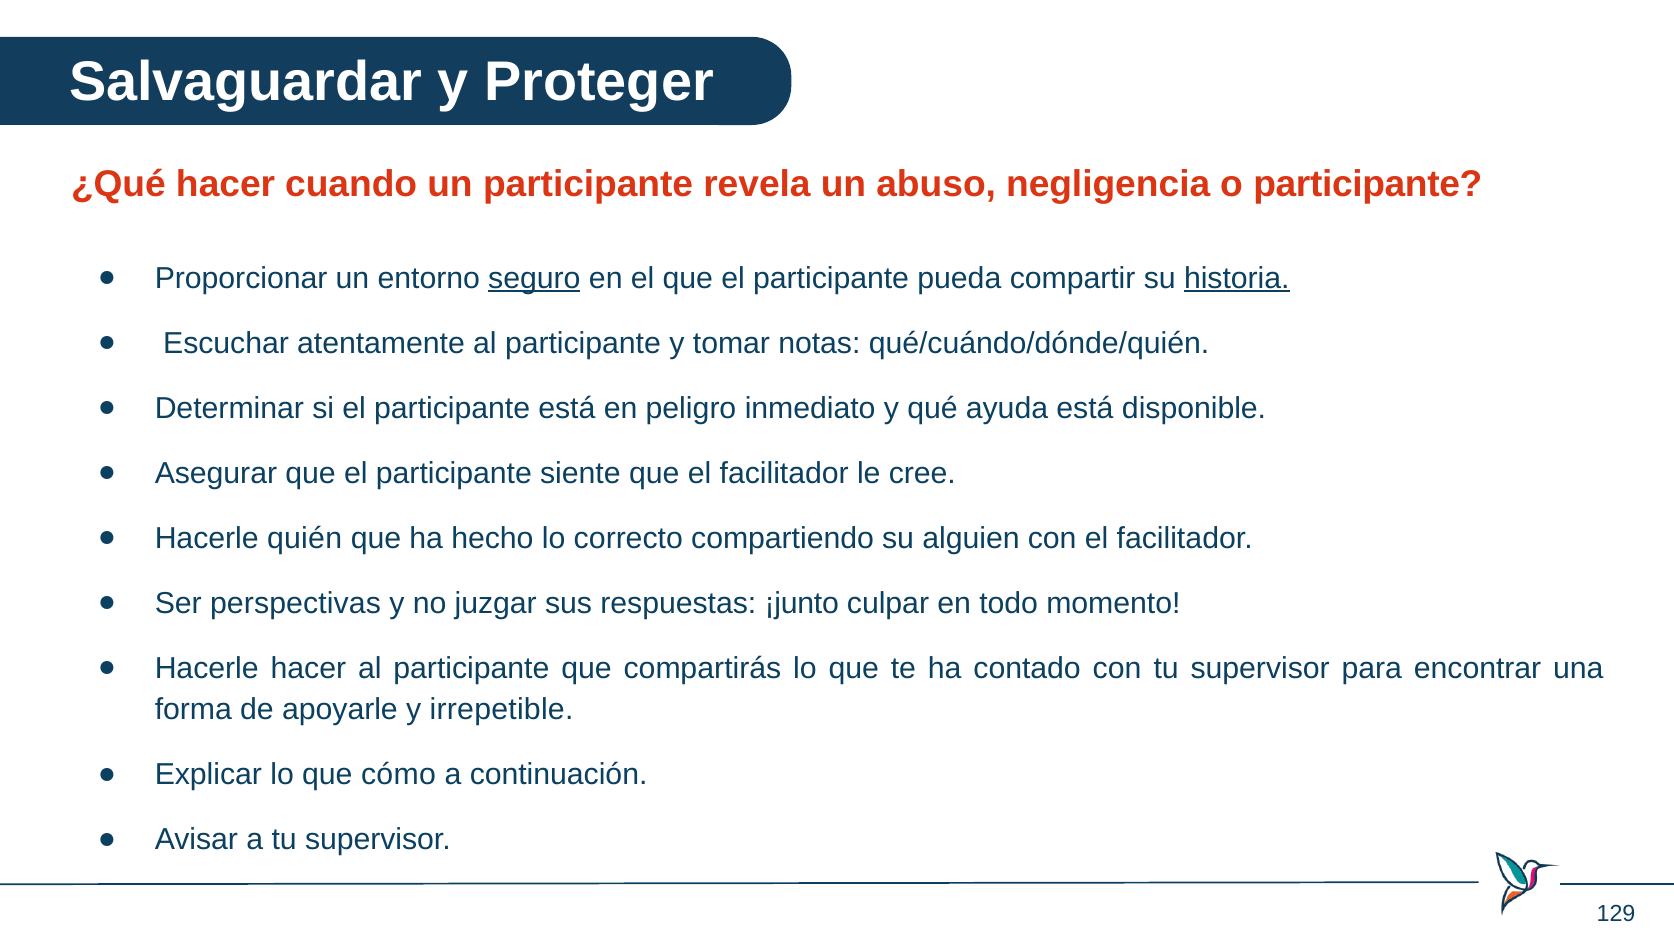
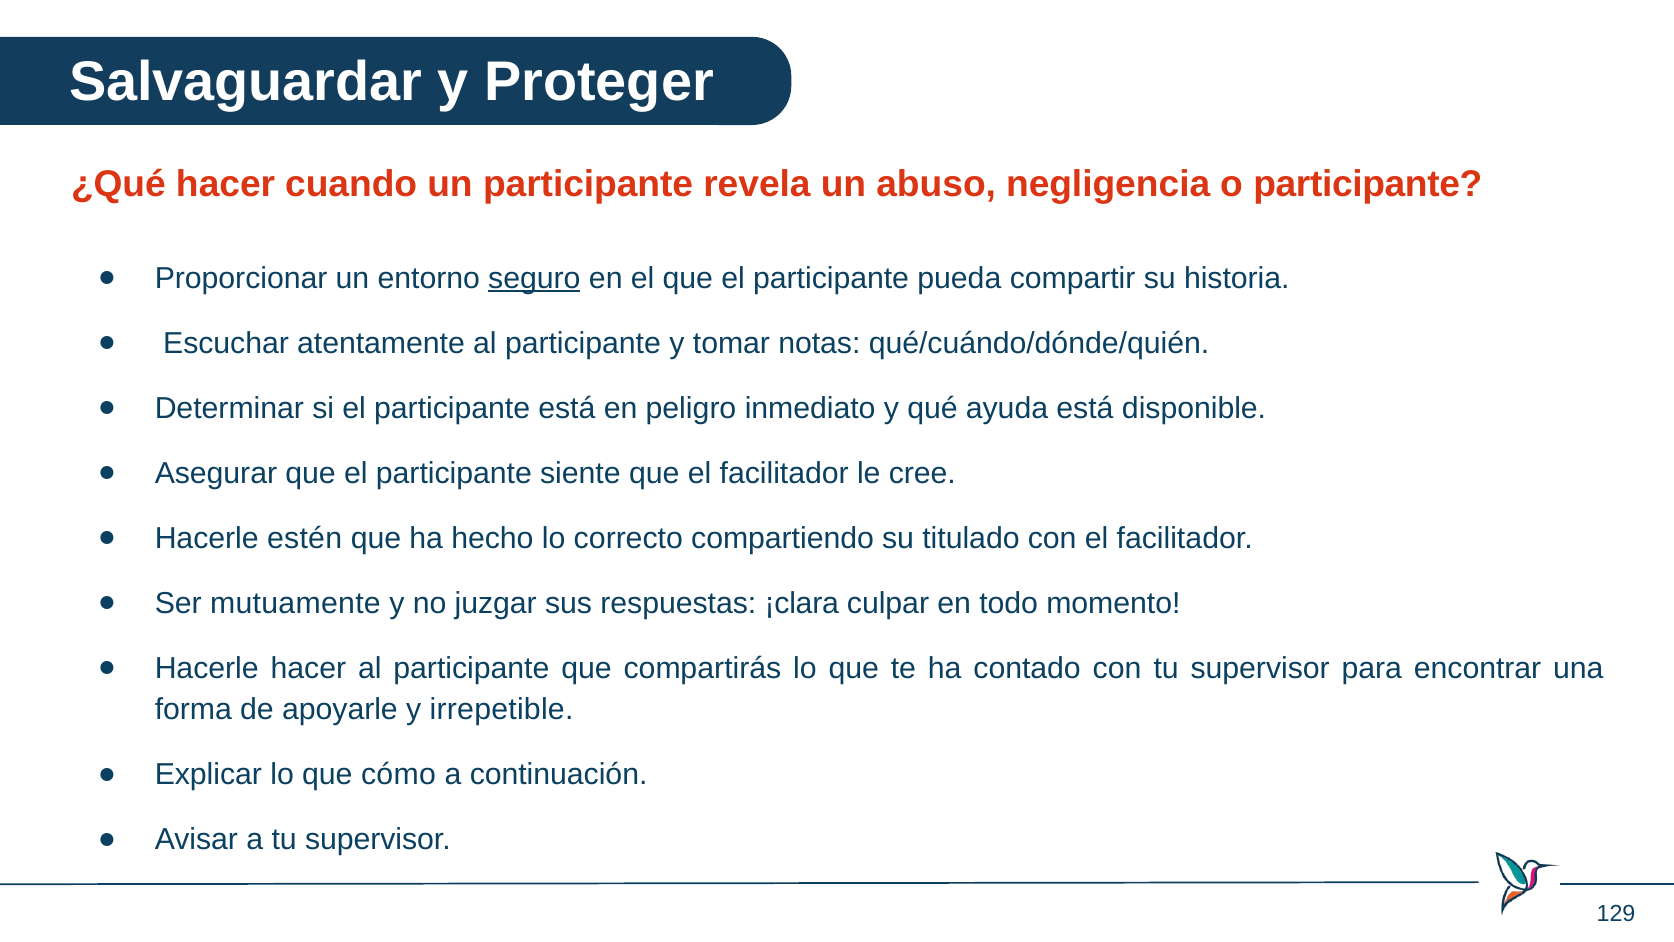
historia underline: present -> none
quién: quién -> estén
alguien: alguien -> titulado
perspectivas: perspectivas -> mutuamente
¡junto: ¡junto -> ¡clara
